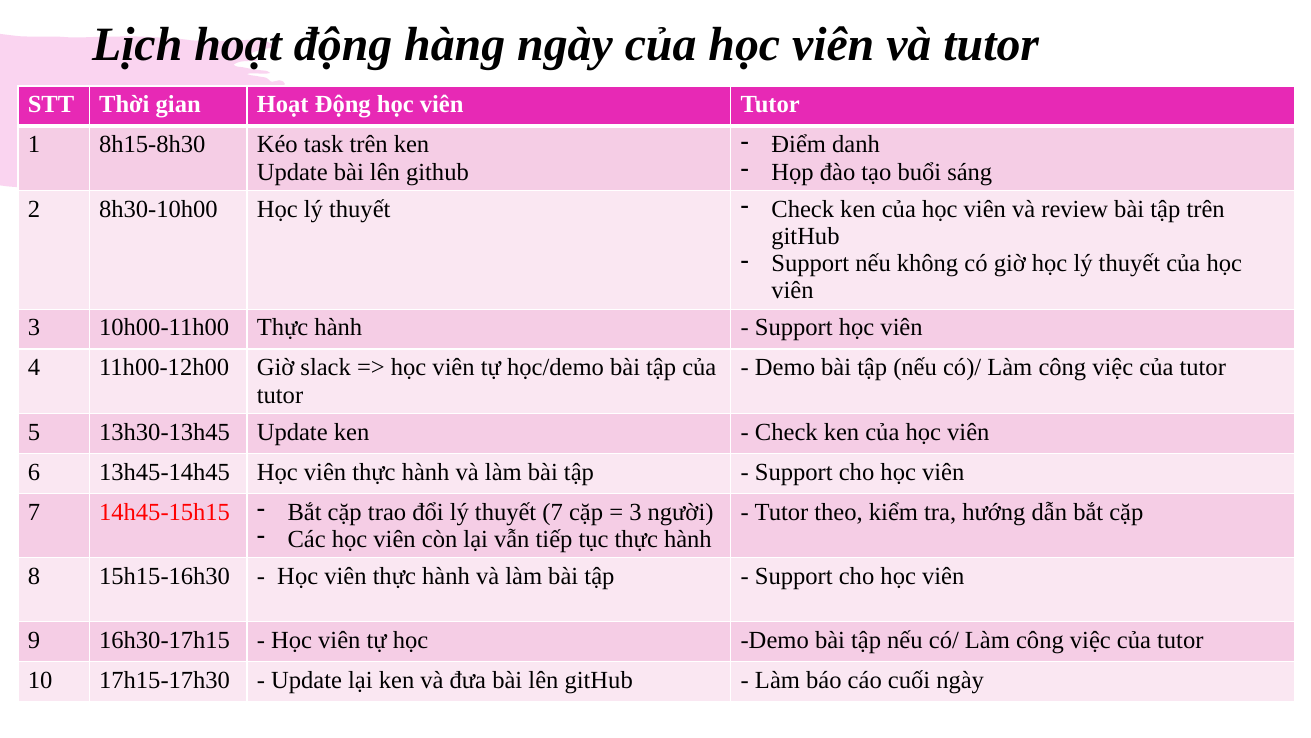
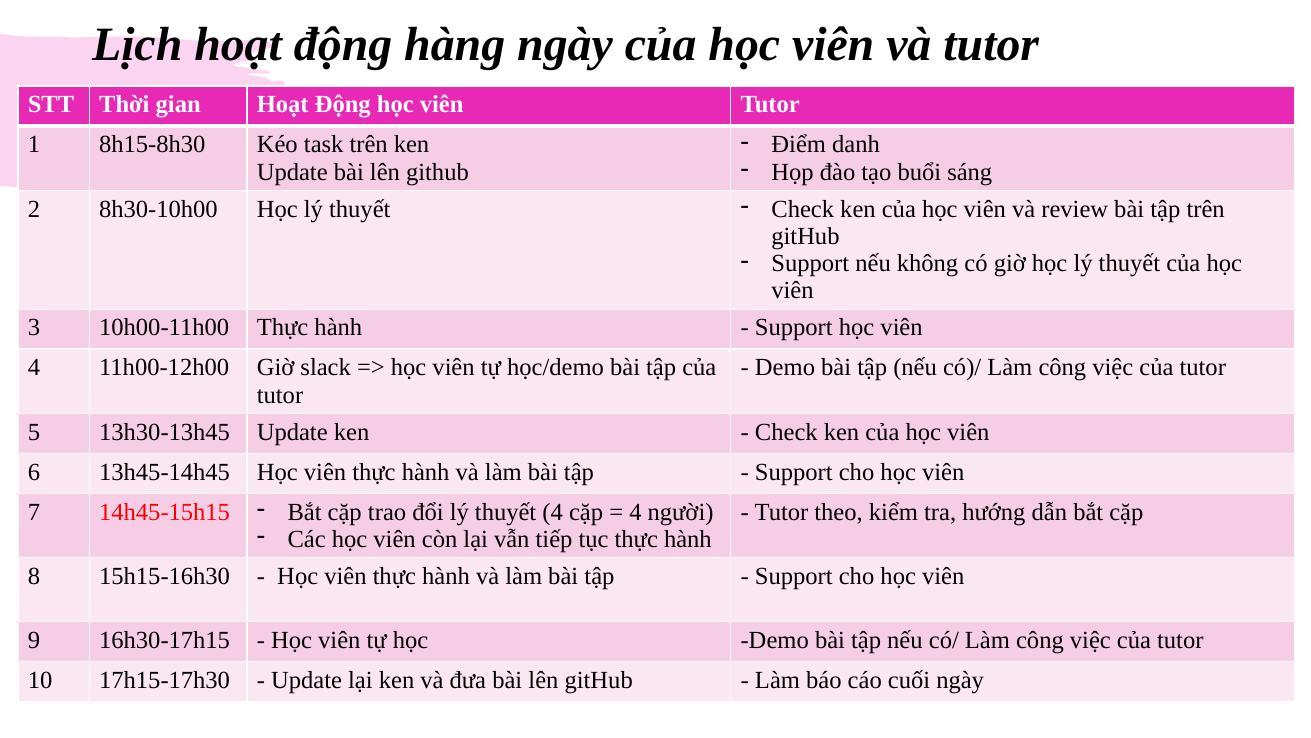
thuyết 7: 7 -> 4
3 at (635, 512): 3 -> 4
